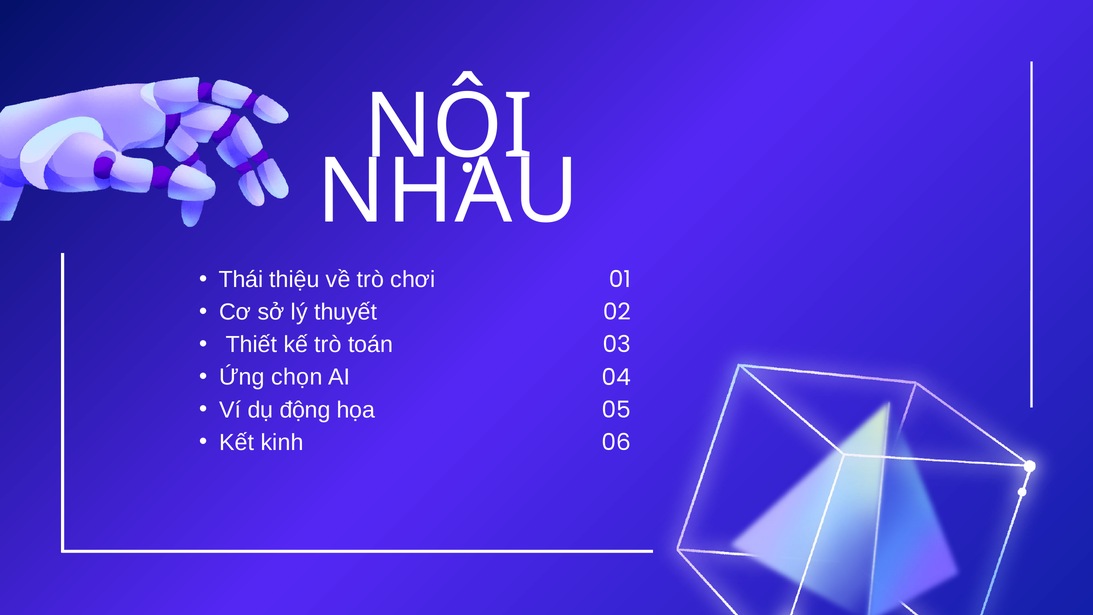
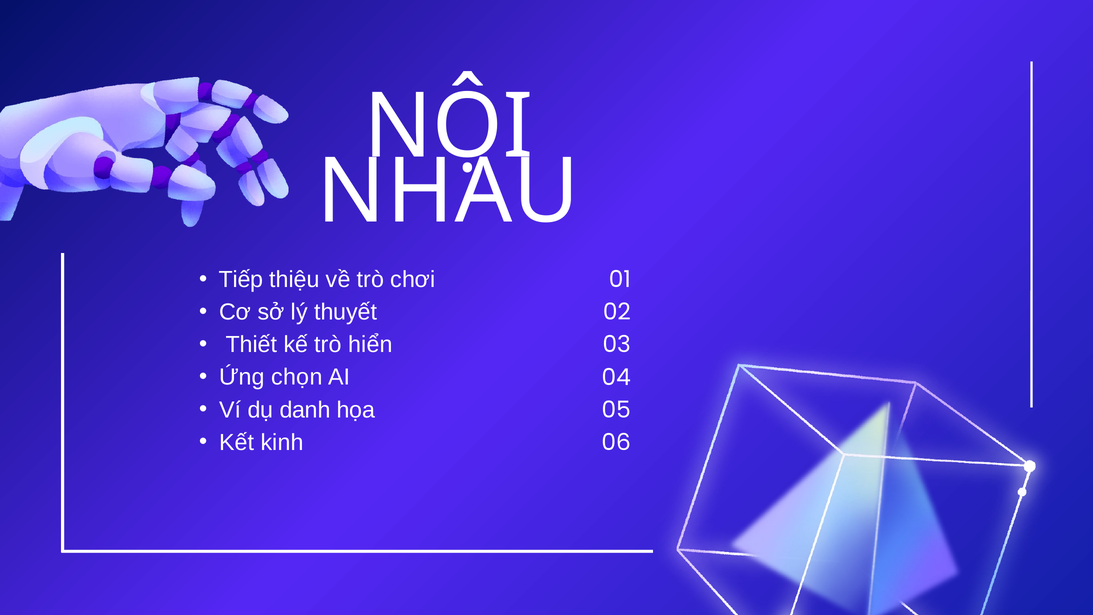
Thái: Thái -> Tiếp
toán: toán -> hiển
động: động -> danh
